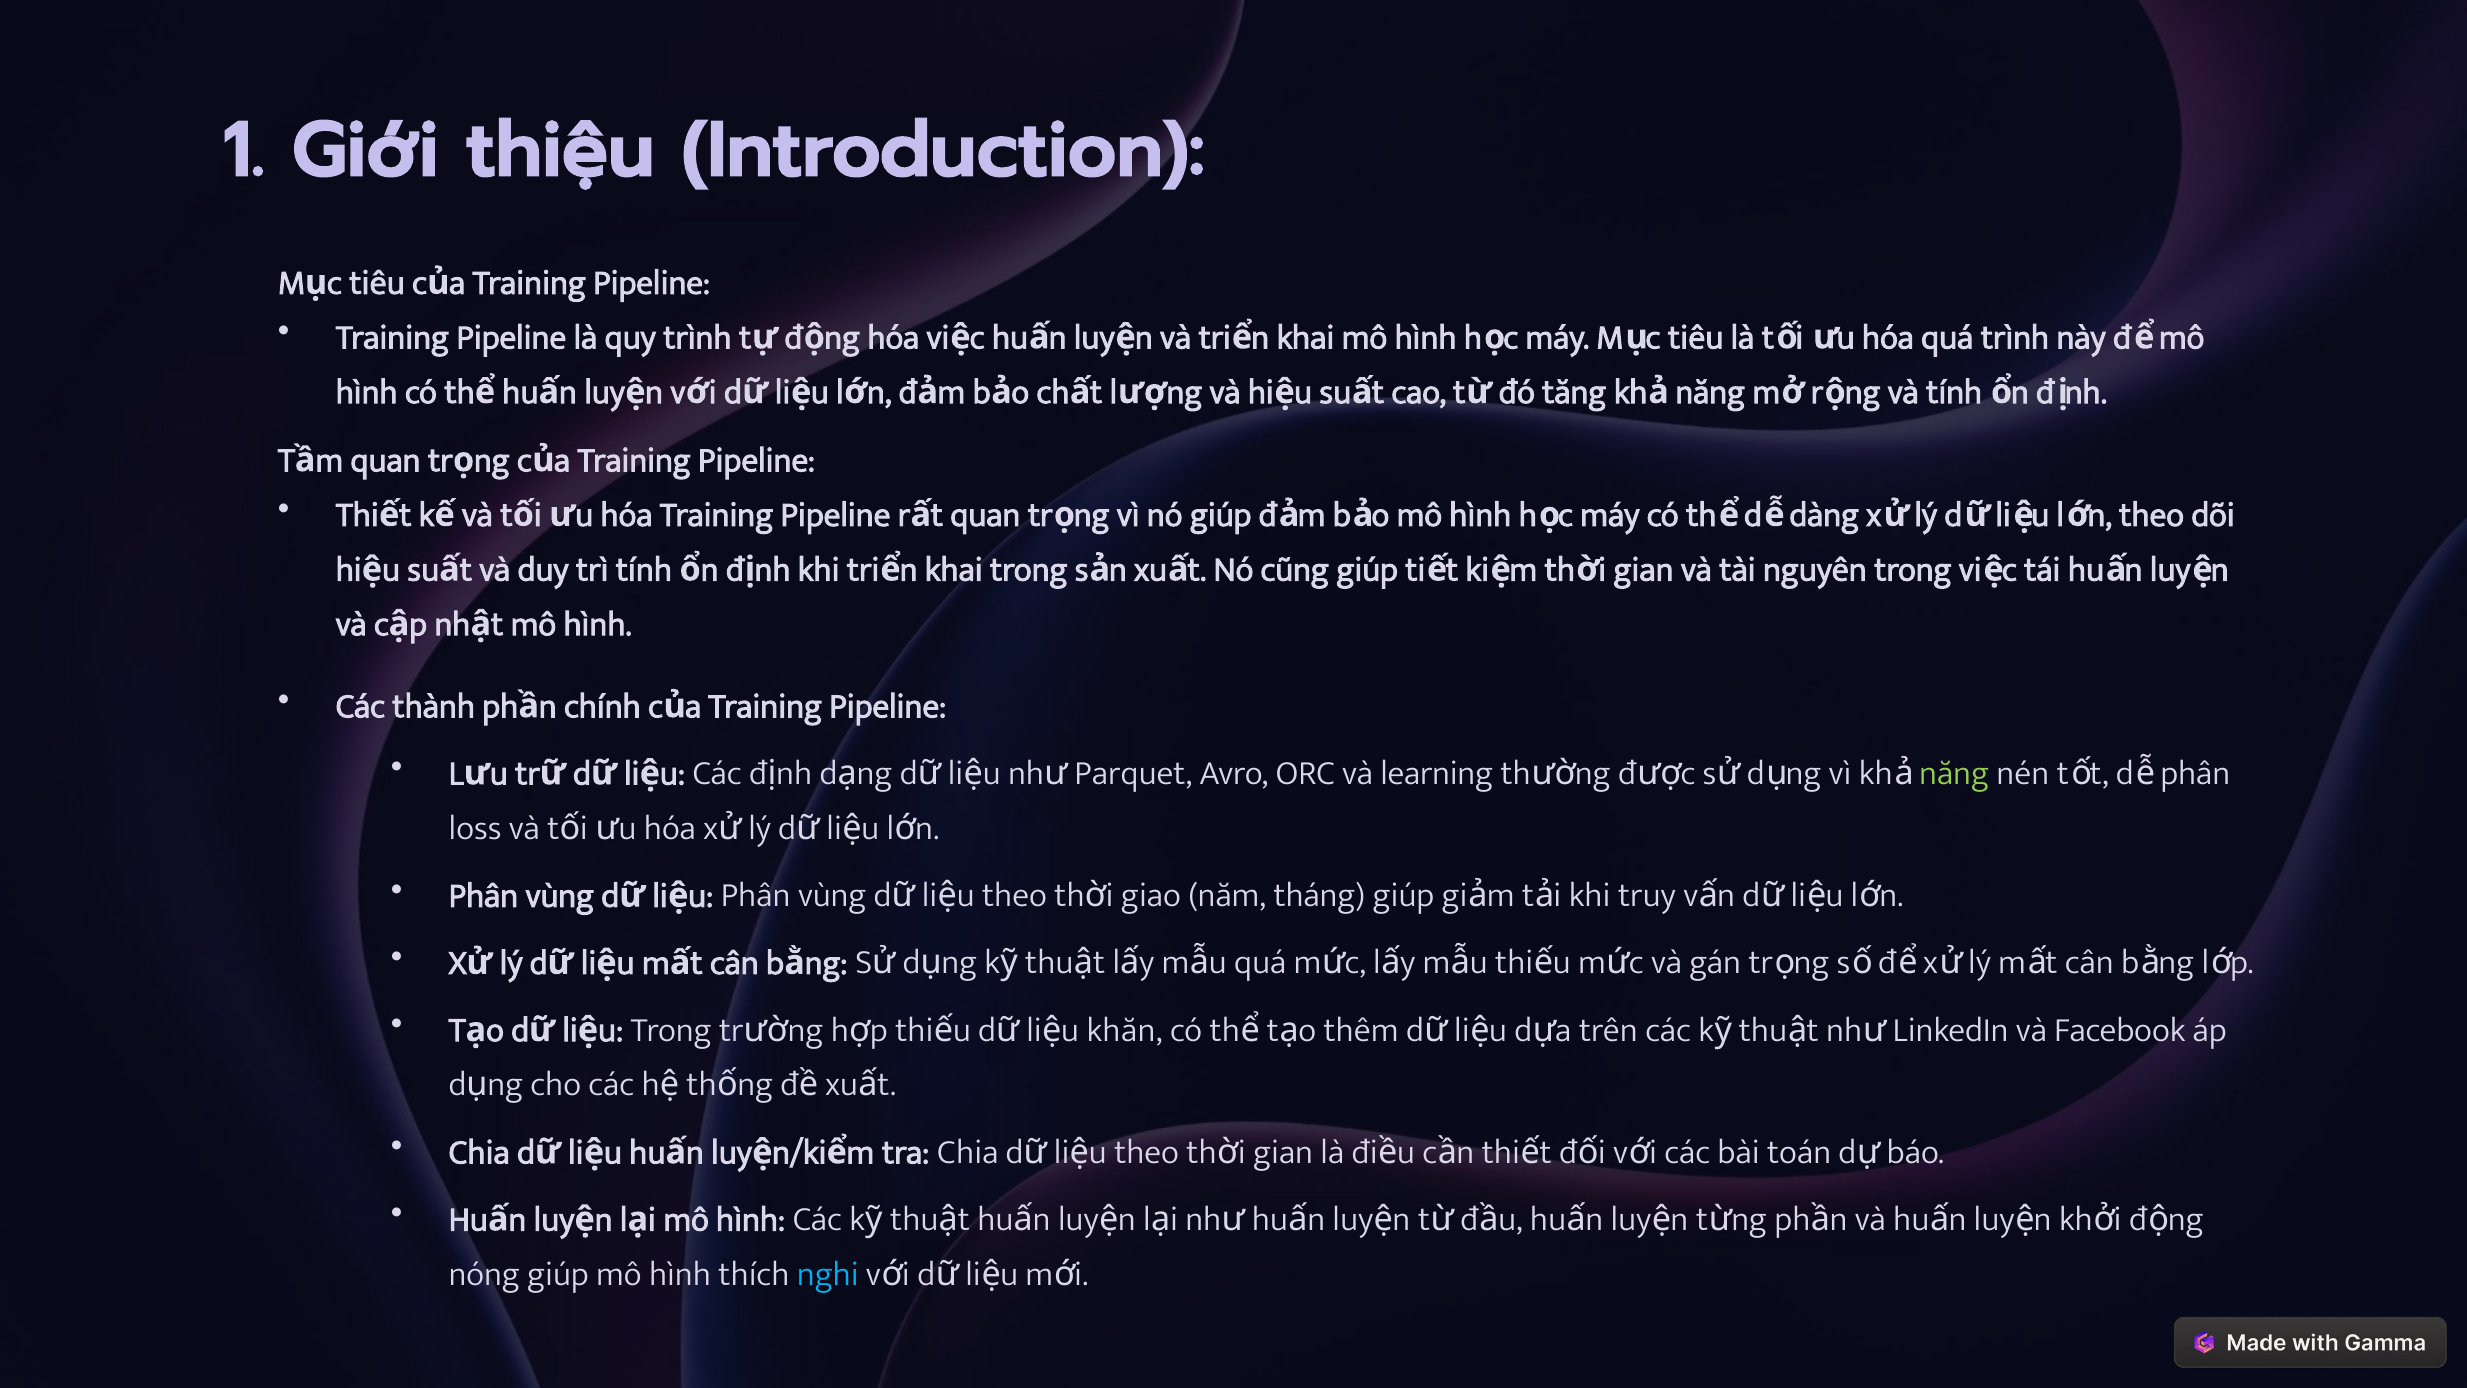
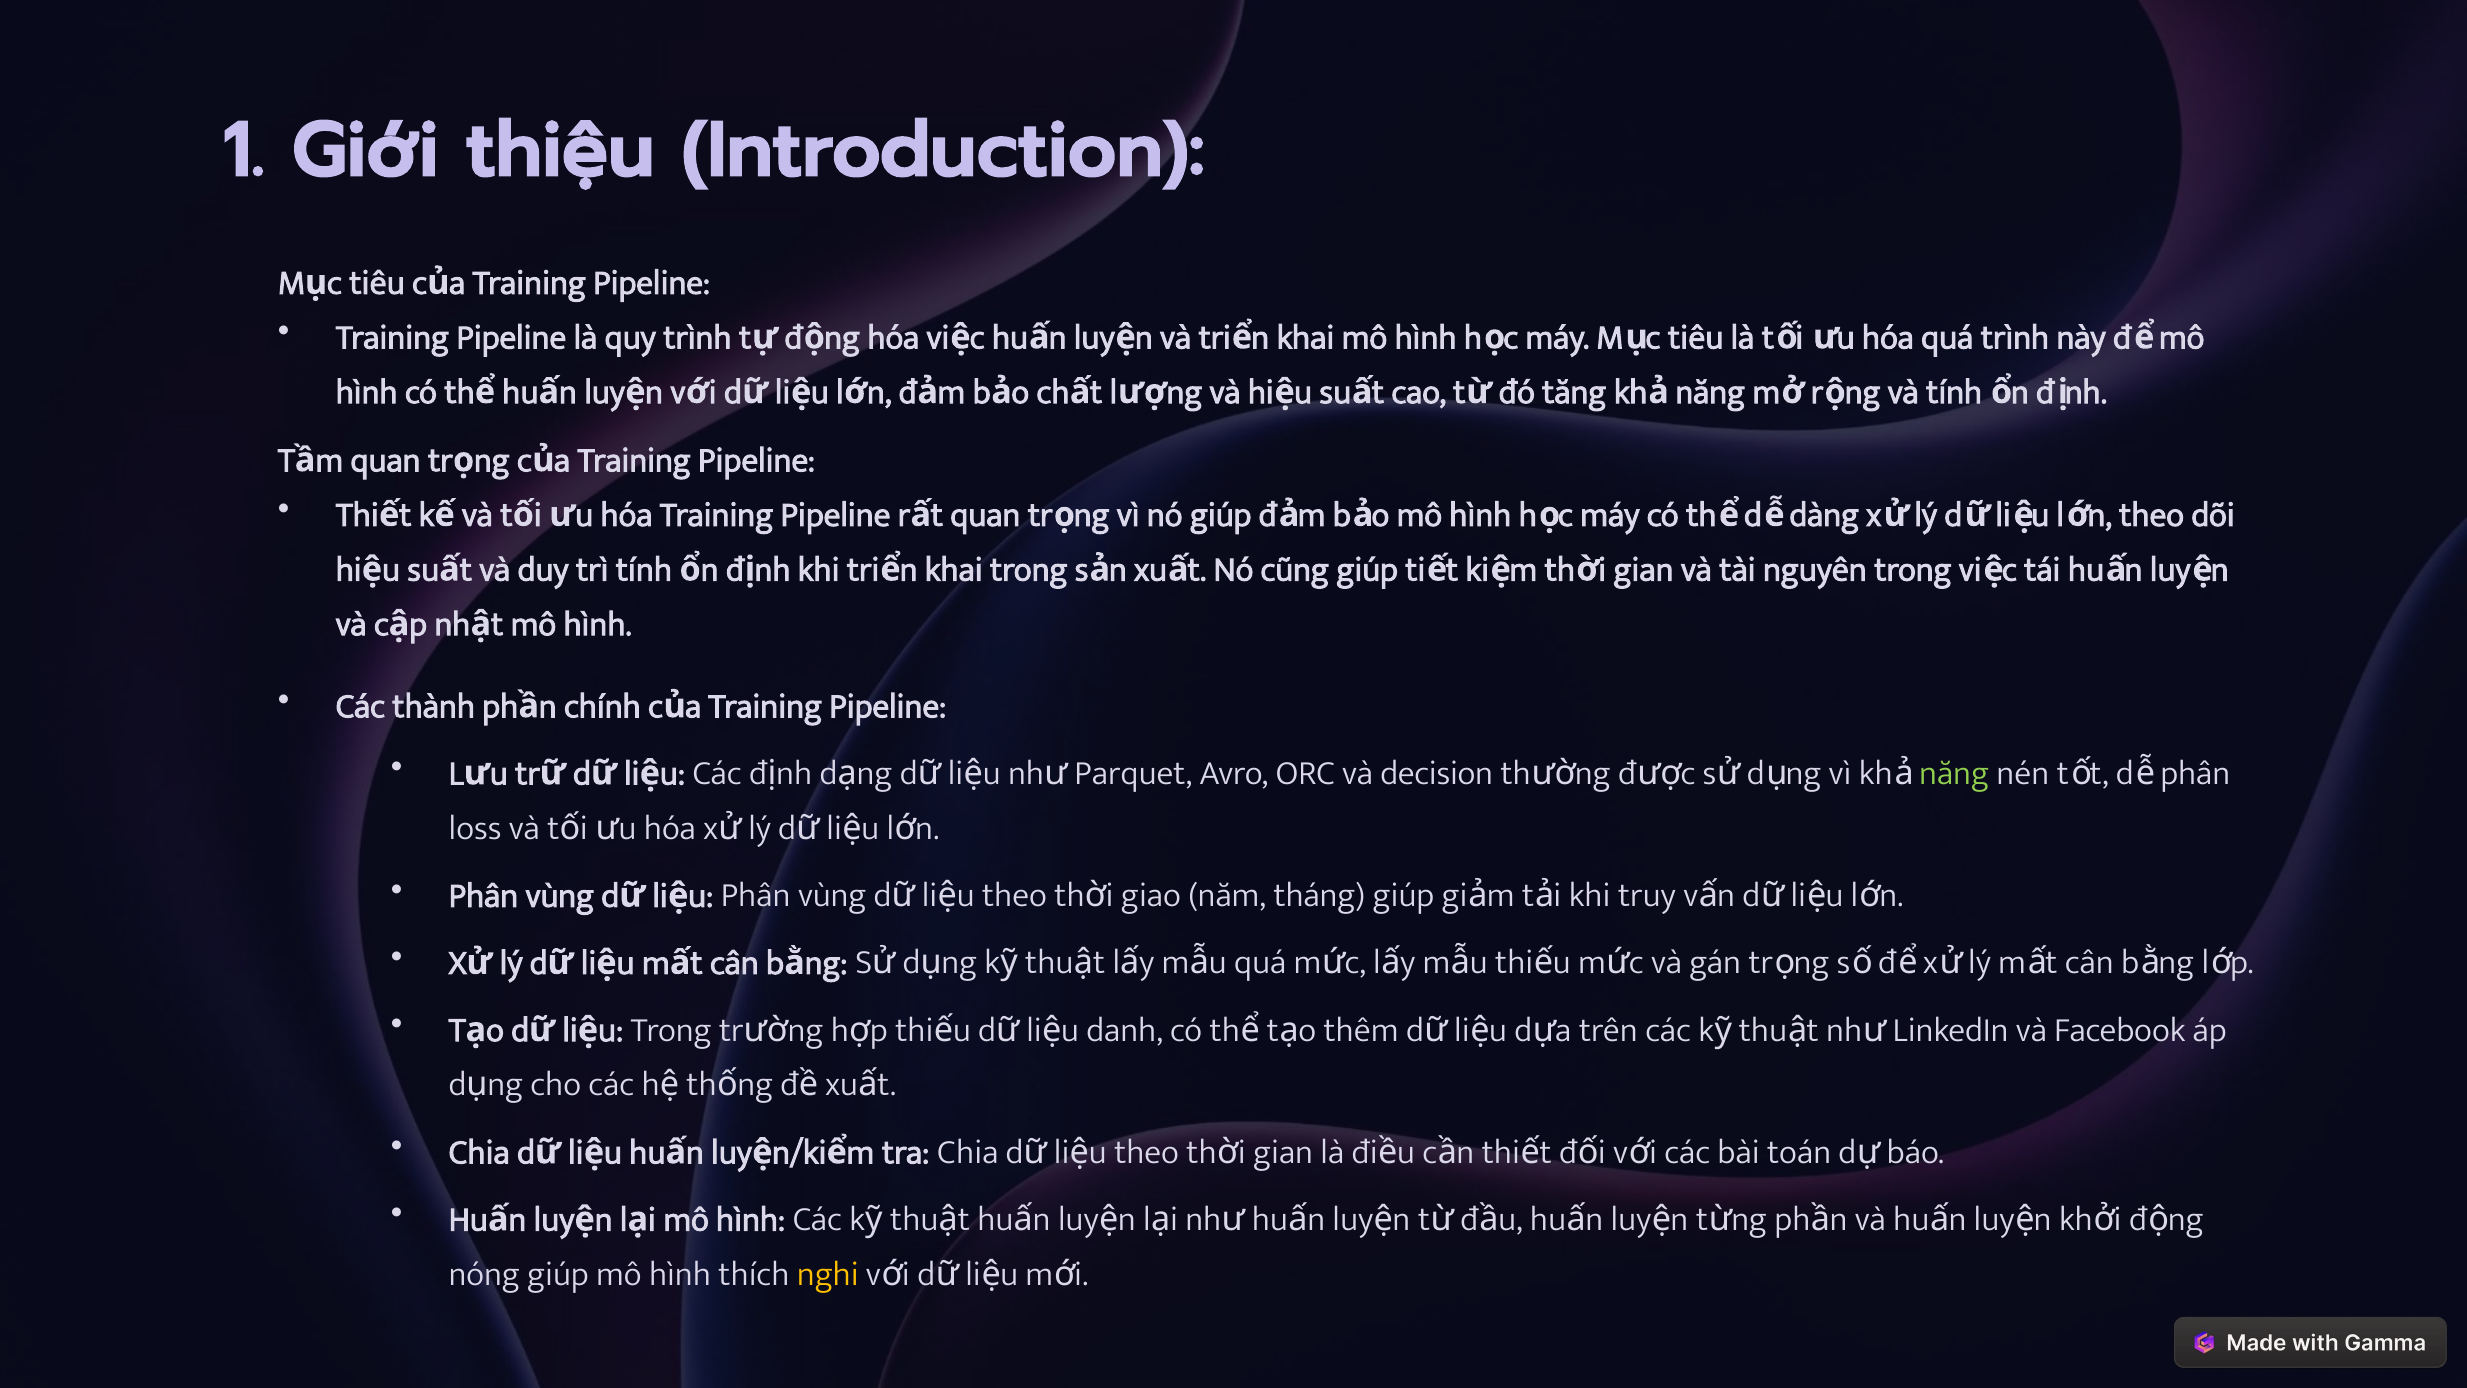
learning: learning -> decision
khăn: khăn -> danh
nghi colour: light blue -> yellow
